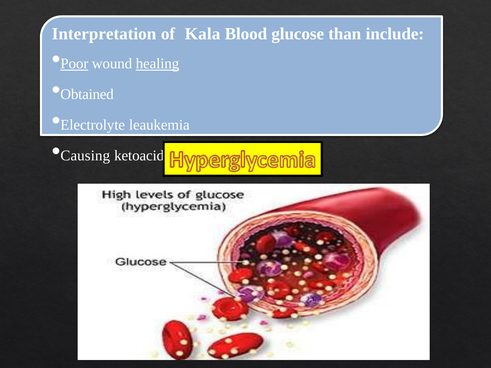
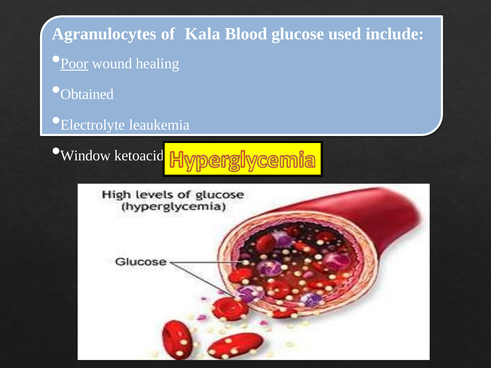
Interpretation: Interpretation -> Agranulocytes
than: than -> used
healing underline: present -> none
Causing: Causing -> Window
